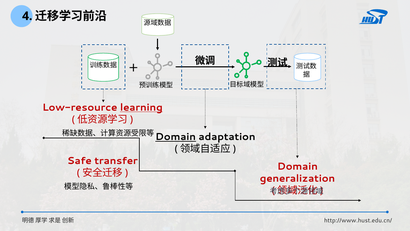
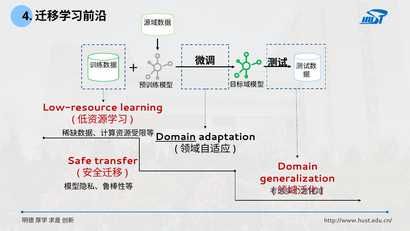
learning underline: present -> none
